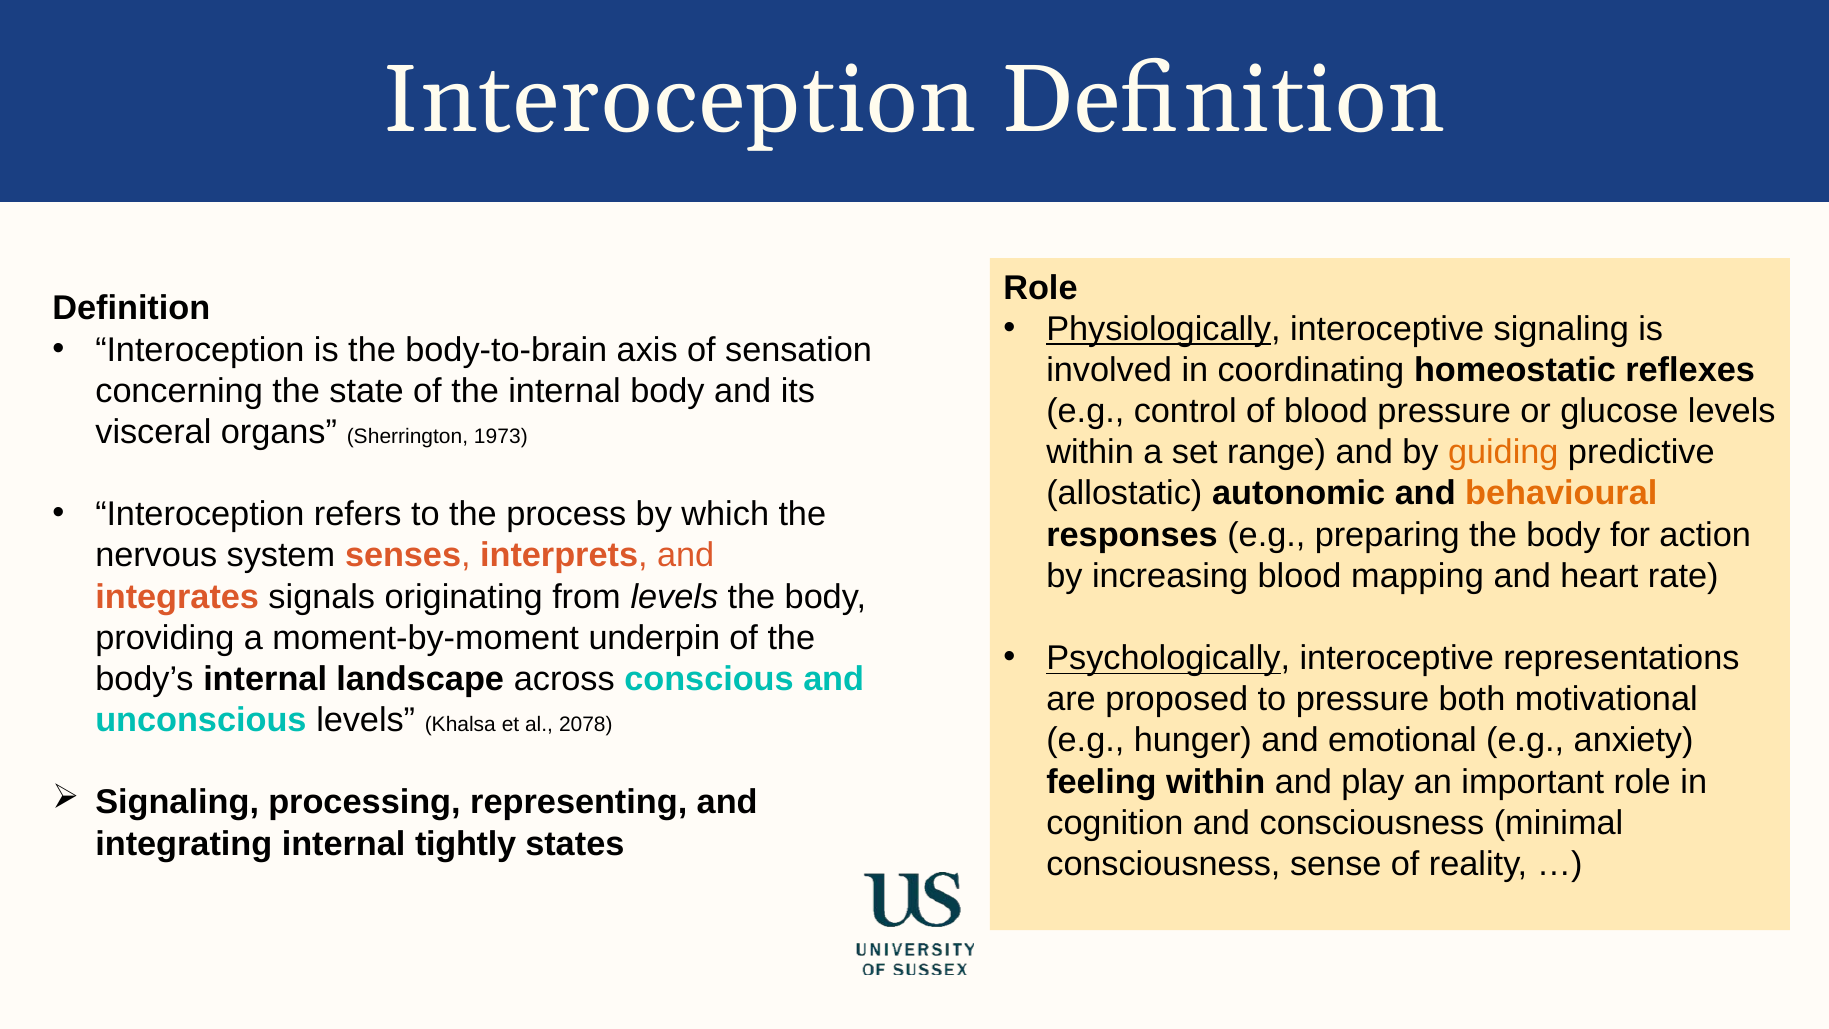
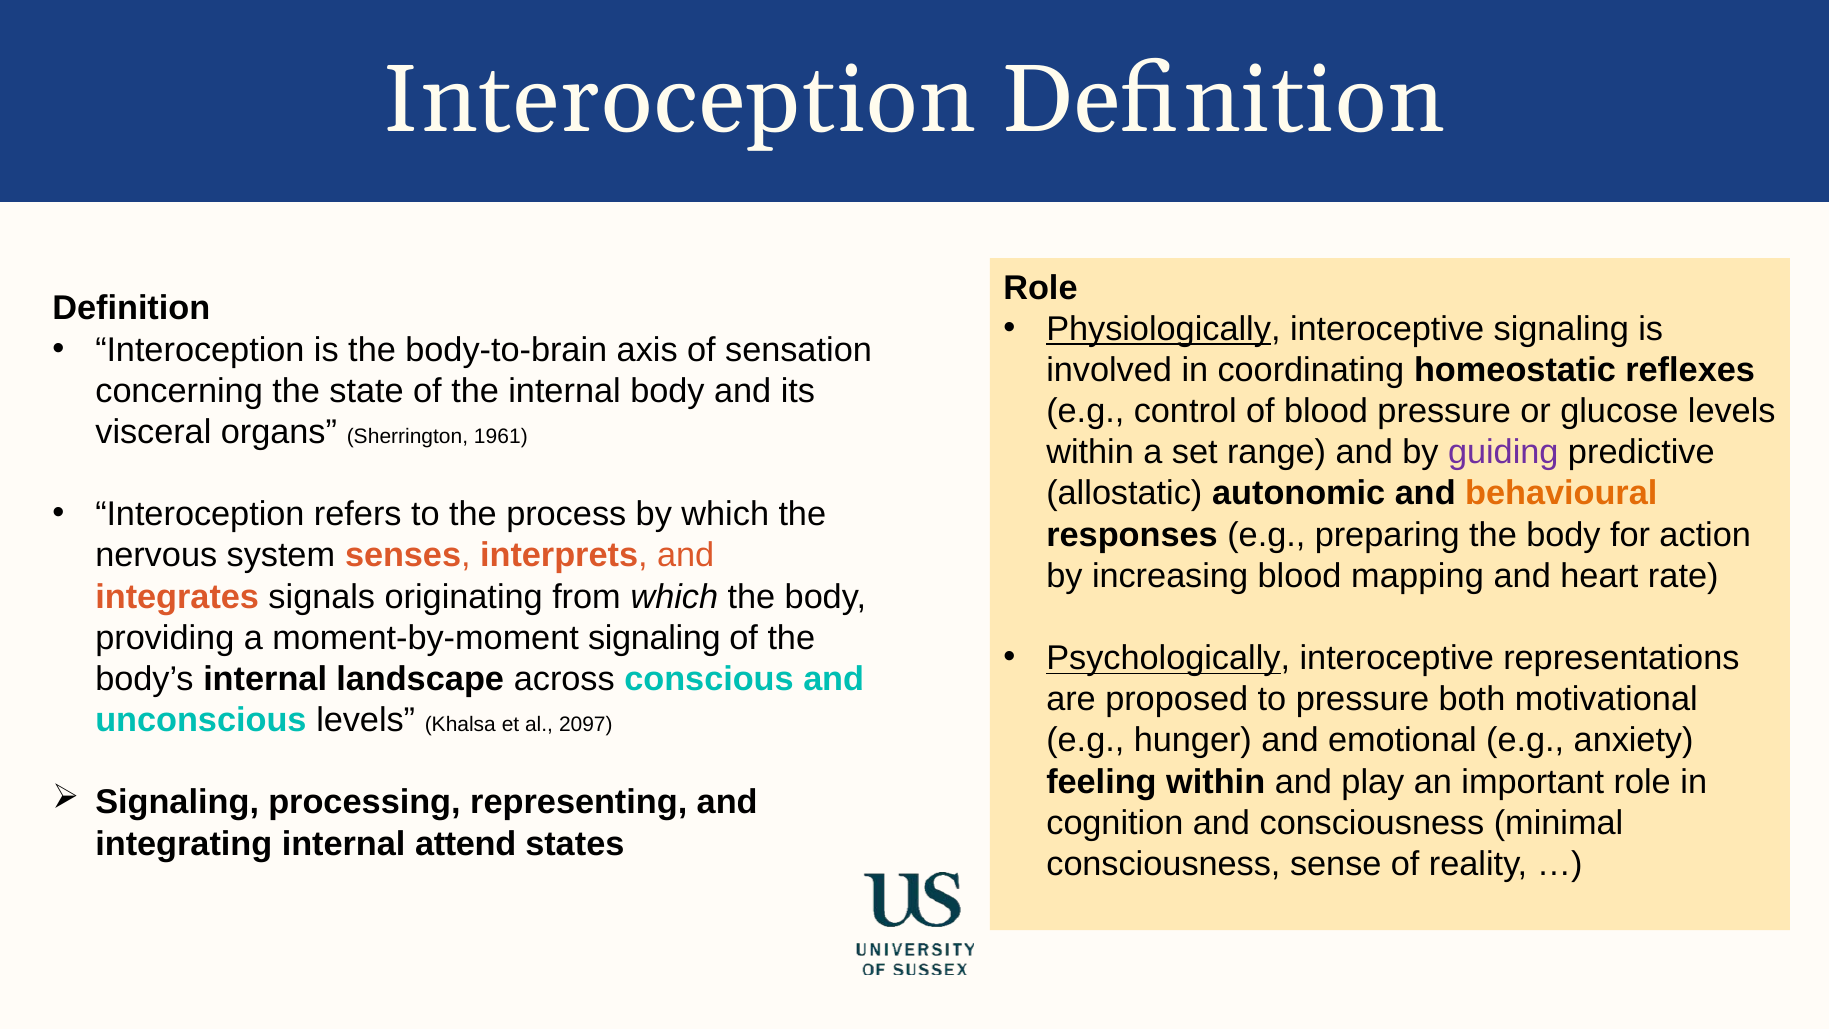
1973: 1973 -> 1961
guiding colour: orange -> purple
from levels: levels -> which
moment-by-moment underpin: underpin -> signaling
2078: 2078 -> 2097
tightly: tightly -> attend
